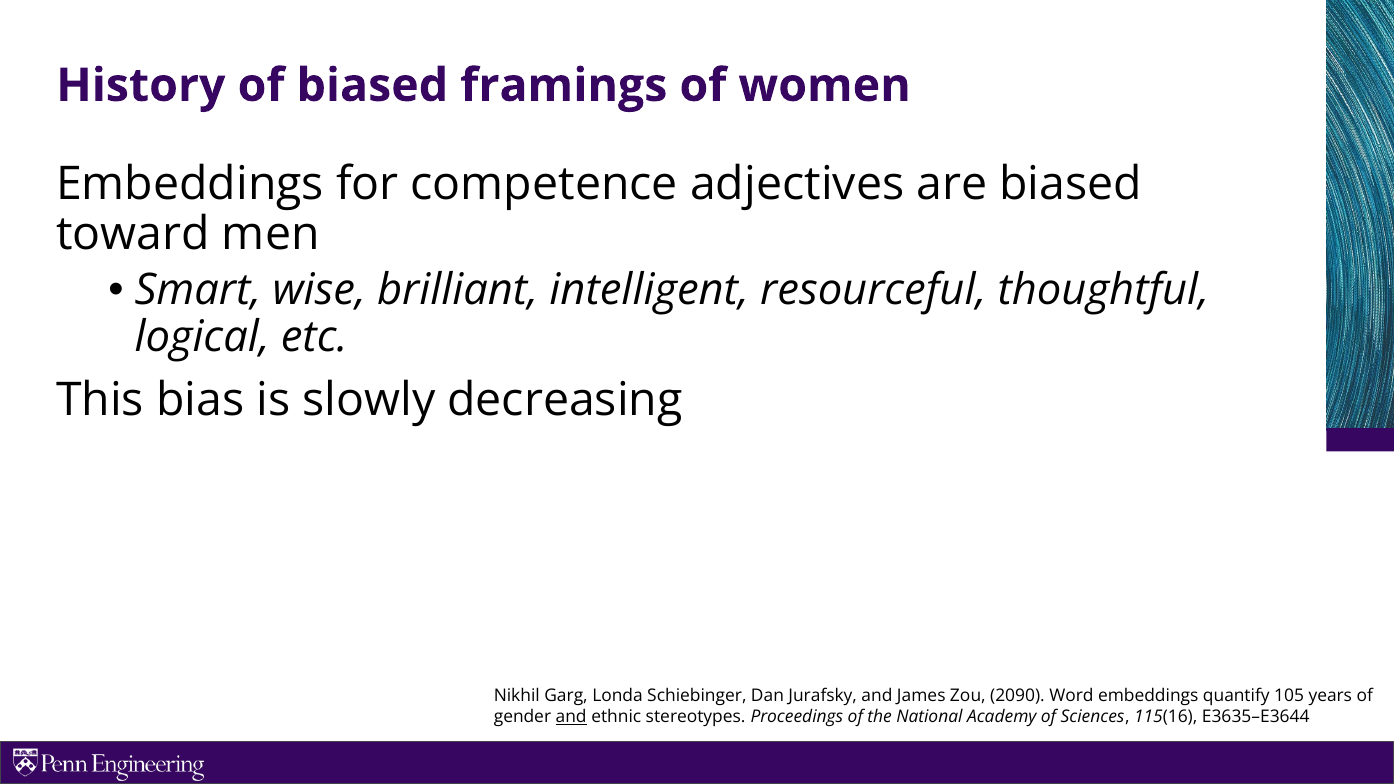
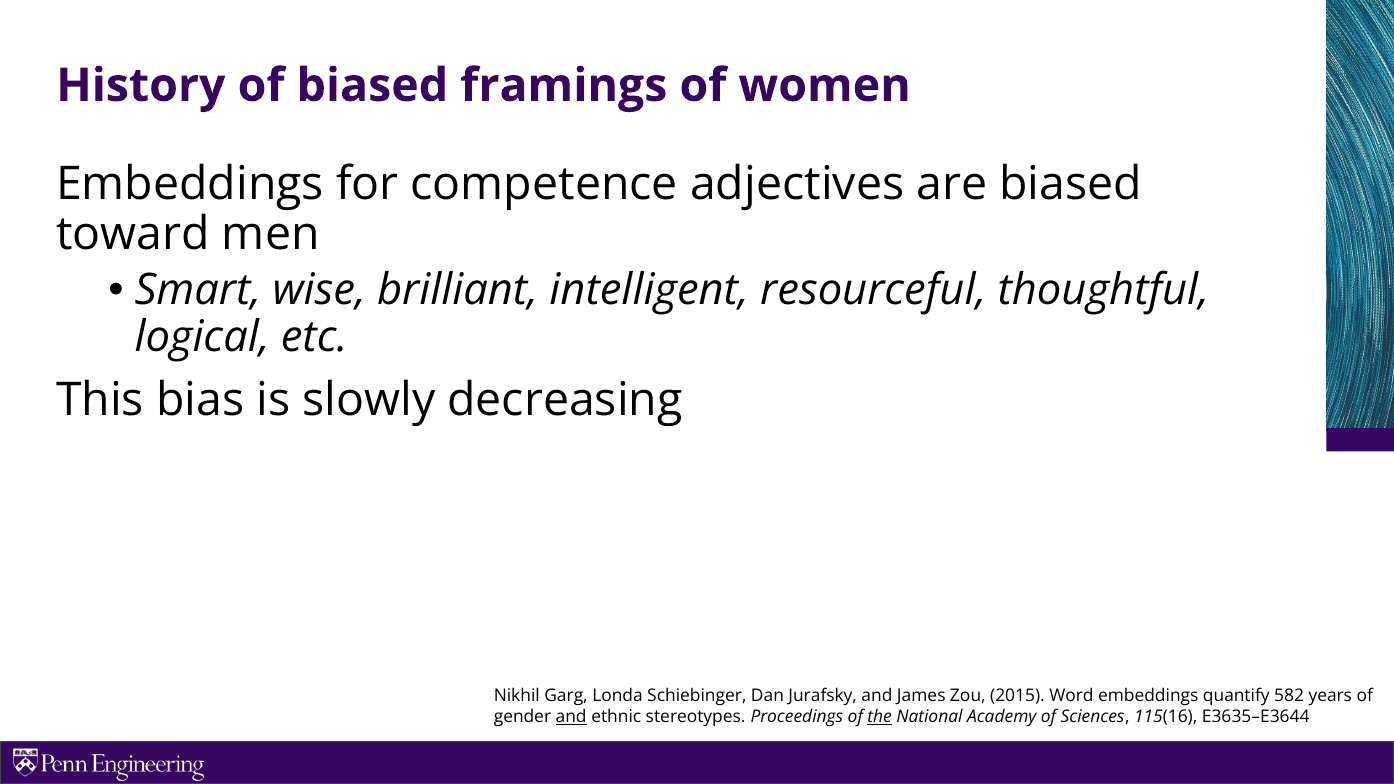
2090: 2090 -> 2015
105: 105 -> 582
the underline: none -> present
